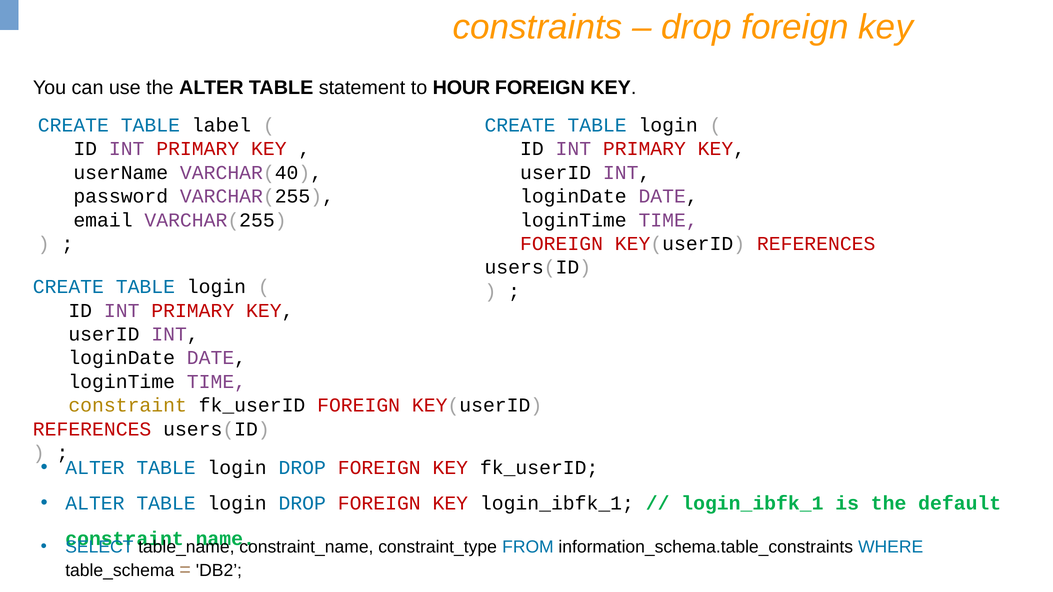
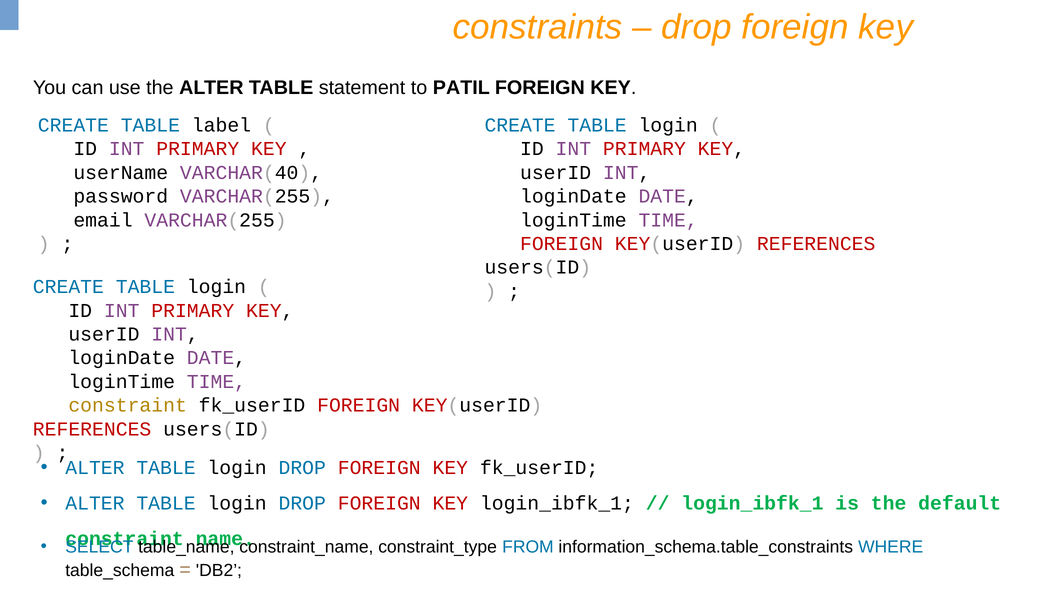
HOUR: HOUR -> PATIL
